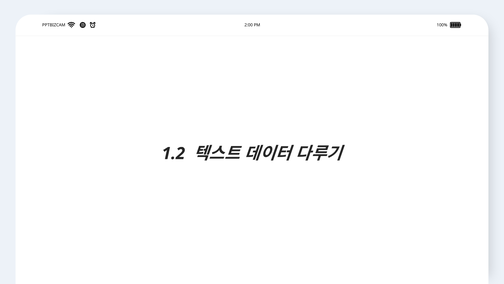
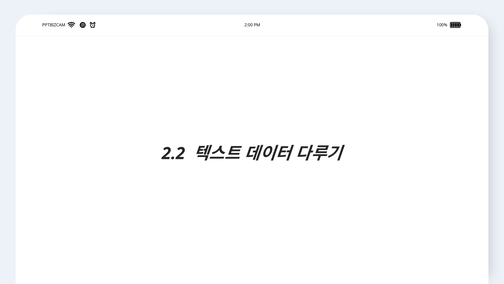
1.2: 1.2 -> 2.2
